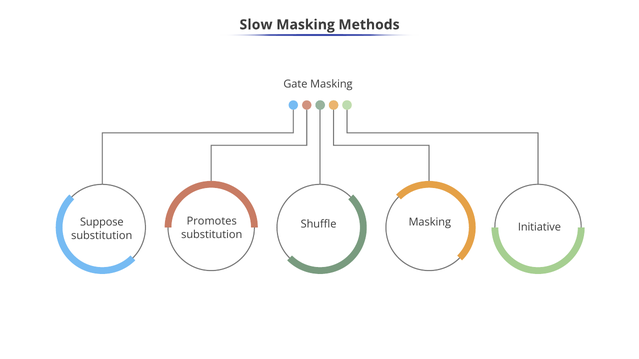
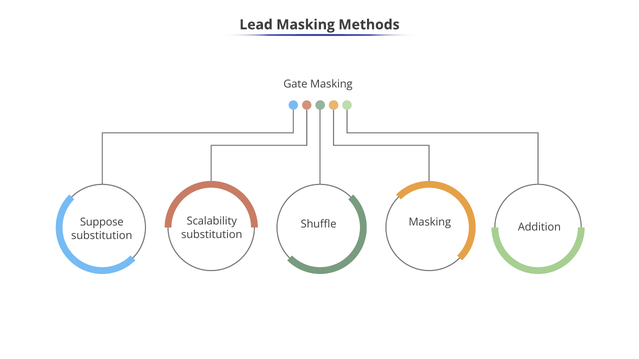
Slow: Slow -> Lead
Promotes: Promotes -> Scalability
Initiative: Initiative -> Addition
